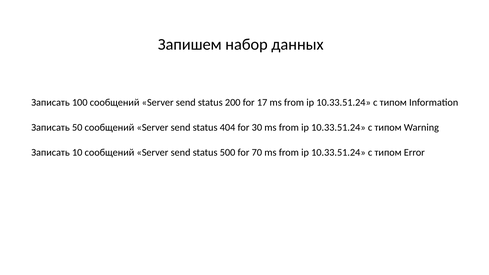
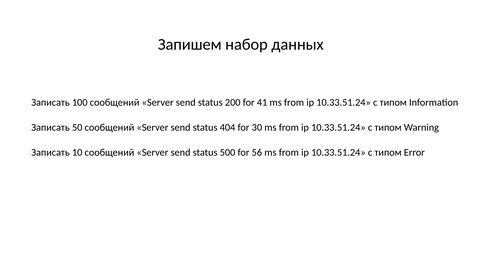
17: 17 -> 41
70: 70 -> 56
